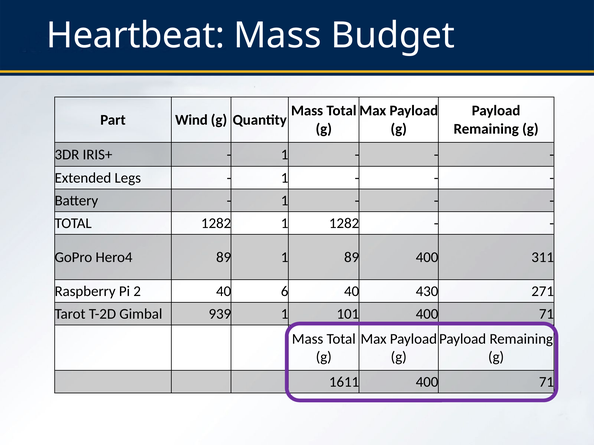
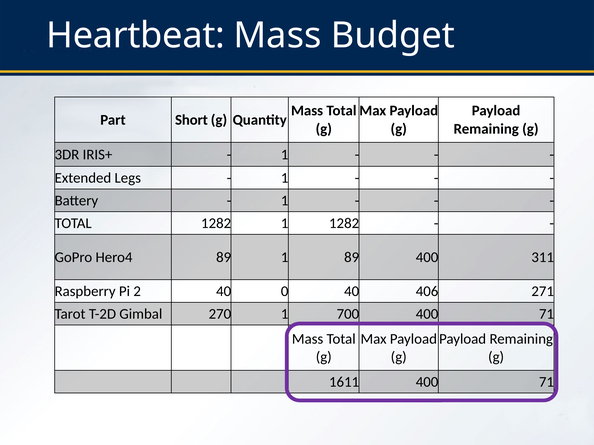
Wind: Wind -> Short
6: 6 -> 0
430: 430 -> 406
939: 939 -> 270
101: 101 -> 700
